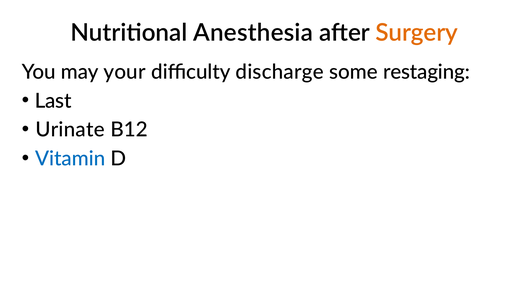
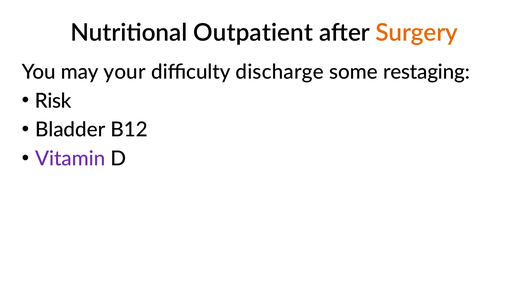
Anesthesia: Anesthesia -> Outpatient
Last: Last -> Risk
Urinate: Urinate -> Bladder
Vitamin colour: blue -> purple
